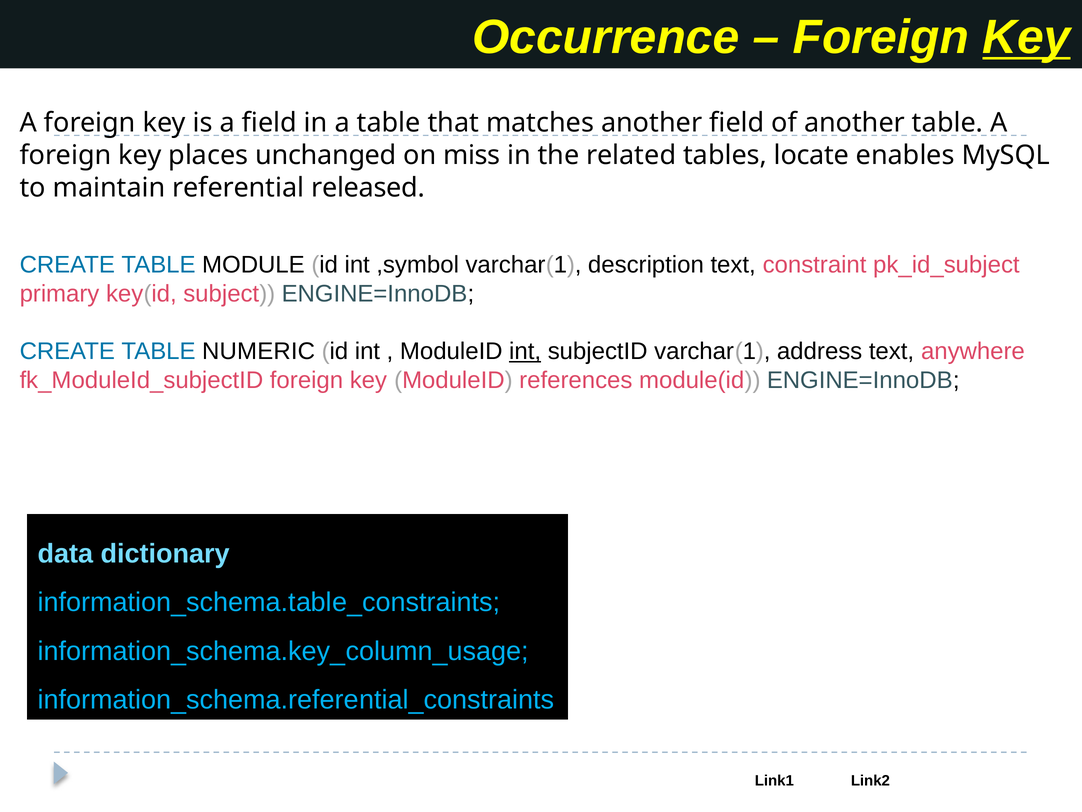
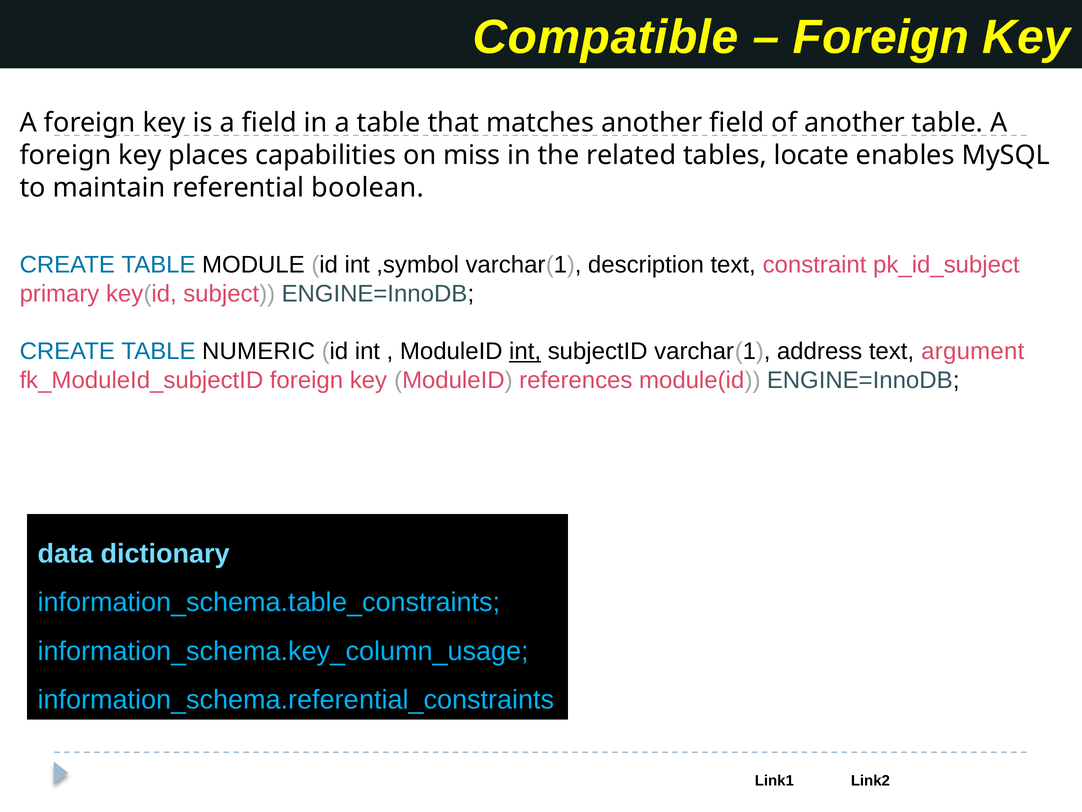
Occurrence: Occurrence -> Compatible
Key at (1027, 38) underline: present -> none
unchanged: unchanged -> capabilities
released: released -> boolean
anywhere: anywhere -> argument
